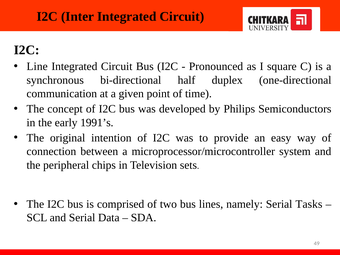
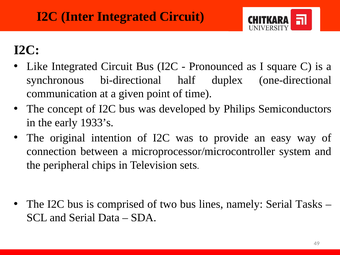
Line: Line -> Like
1991’s: 1991’s -> 1933’s
